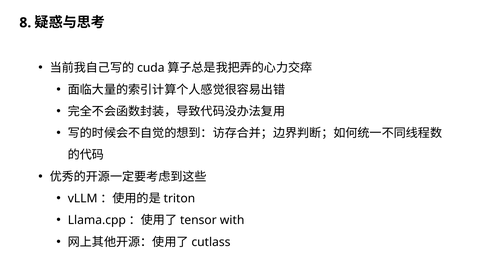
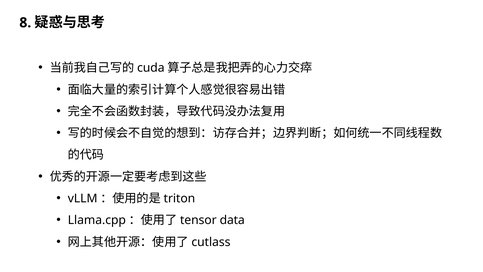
with: with -> data
